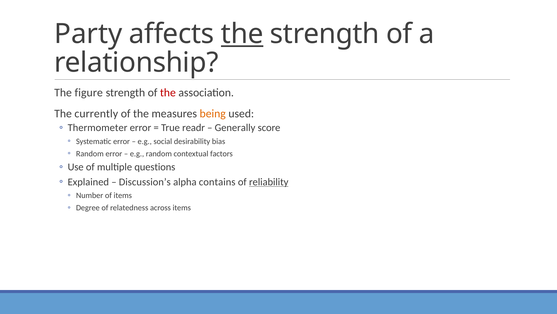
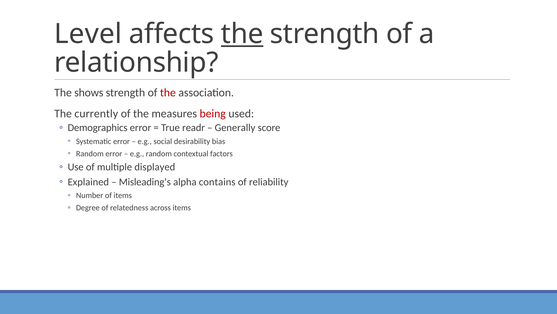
Party: Party -> Level
figure: figure -> shows
being colour: orange -> red
Thermometer: Thermometer -> Demographics
questions: questions -> displayed
Discussion’s: Discussion’s -> Misleading’s
reliability underline: present -> none
